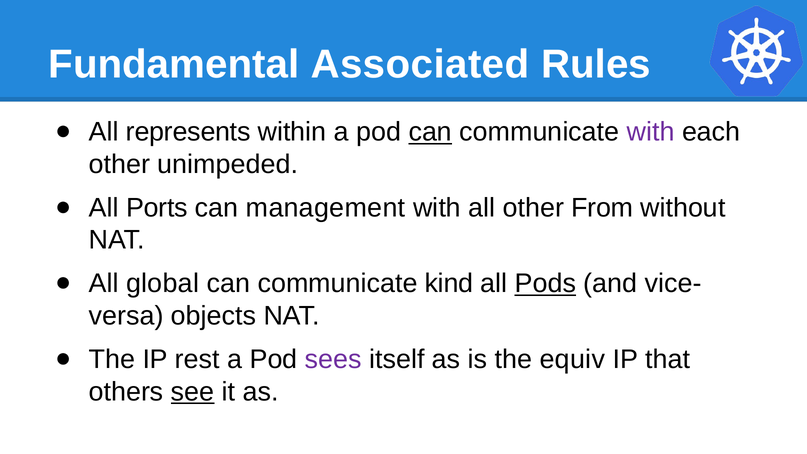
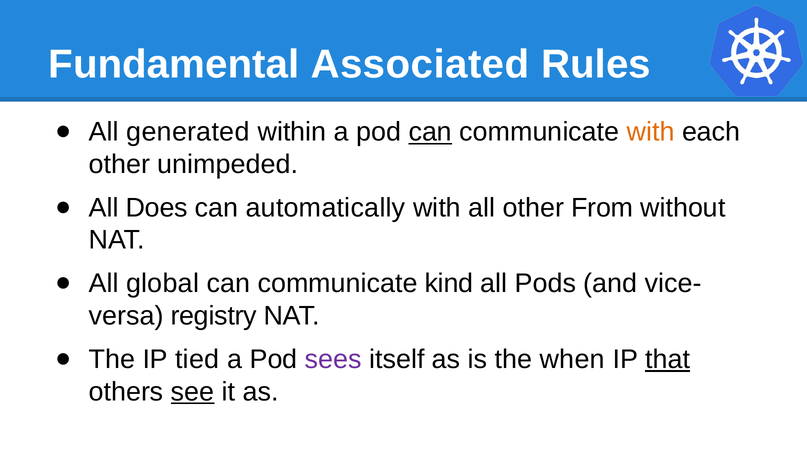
represents: represents -> generated
with at (651, 132) colour: purple -> orange
Ports: Ports -> Does
management: management -> automatically
Pods underline: present -> none
objects: objects -> registry
rest: rest -> tied
equiv: equiv -> when
that underline: none -> present
